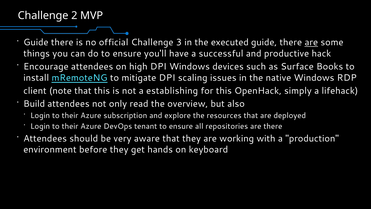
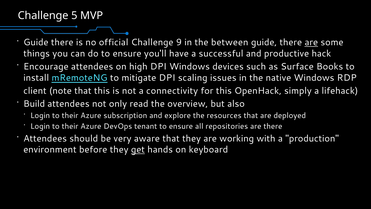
2: 2 -> 5
3: 3 -> 9
executed: executed -> between
establishing: establishing -> connectivity
get underline: none -> present
